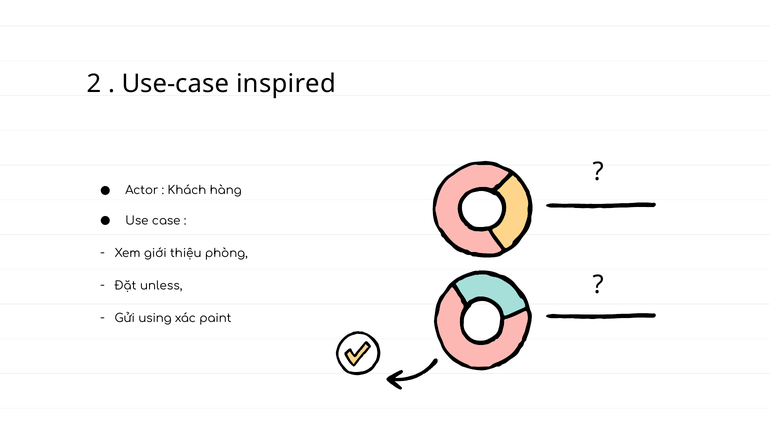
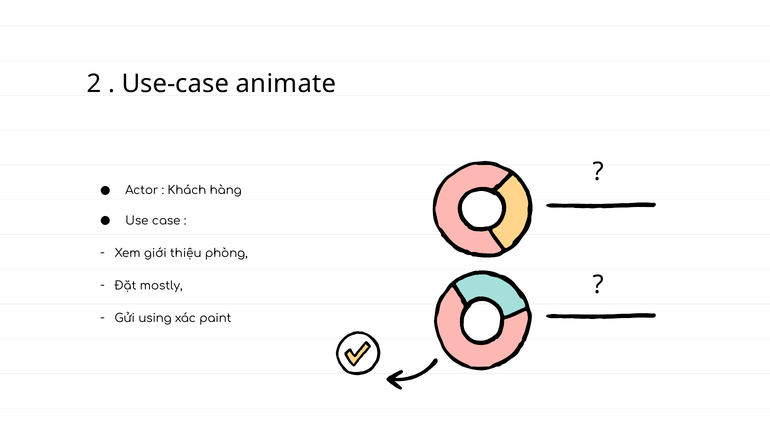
inspired: inspired -> animate
unless: unless -> mostly
